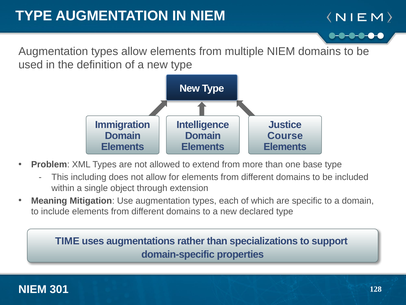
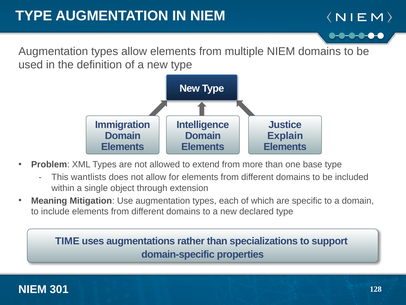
Course: Course -> Explain
including: including -> wantlists
